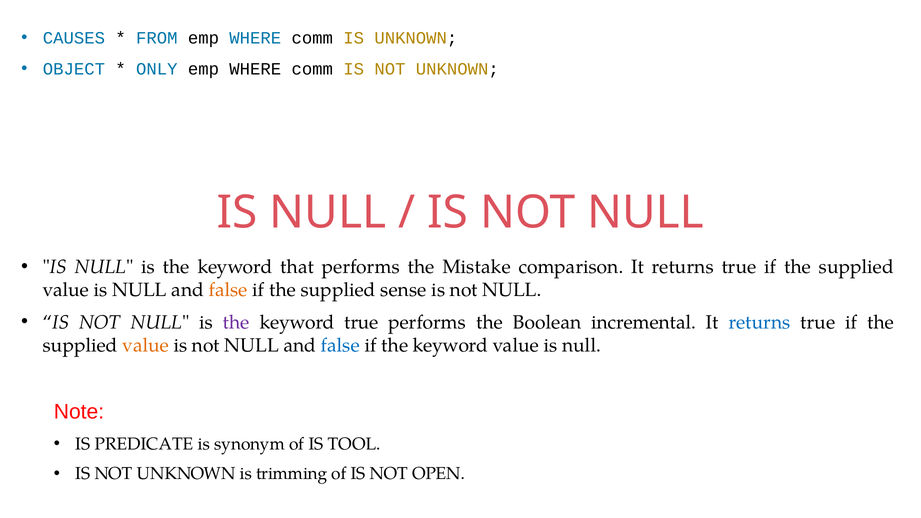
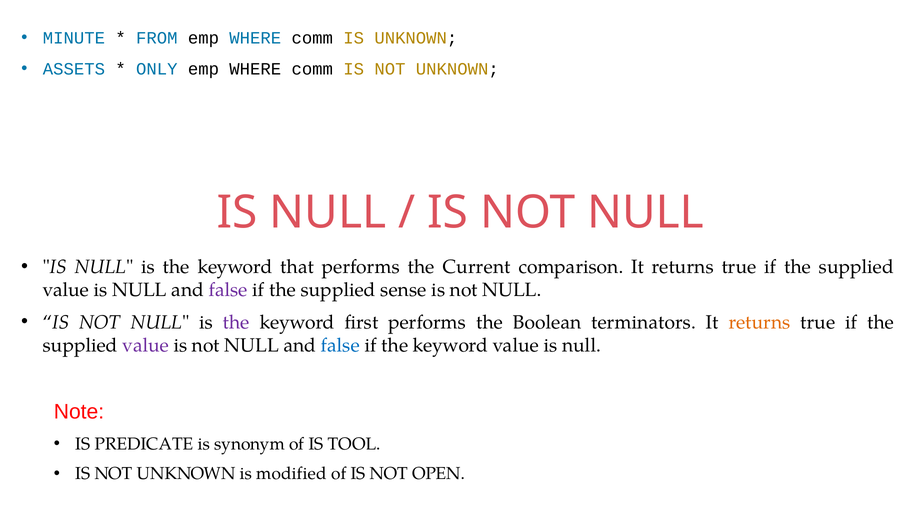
CAUSES: CAUSES -> MINUTE
OBJECT: OBJECT -> ASSETS
Mistake: Mistake -> Current
false at (228, 290) colour: orange -> purple
keyword true: true -> first
incremental: incremental -> terminators
returns at (760, 322) colour: blue -> orange
value at (146, 345) colour: orange -> purple
trimming: trimming -> modified
